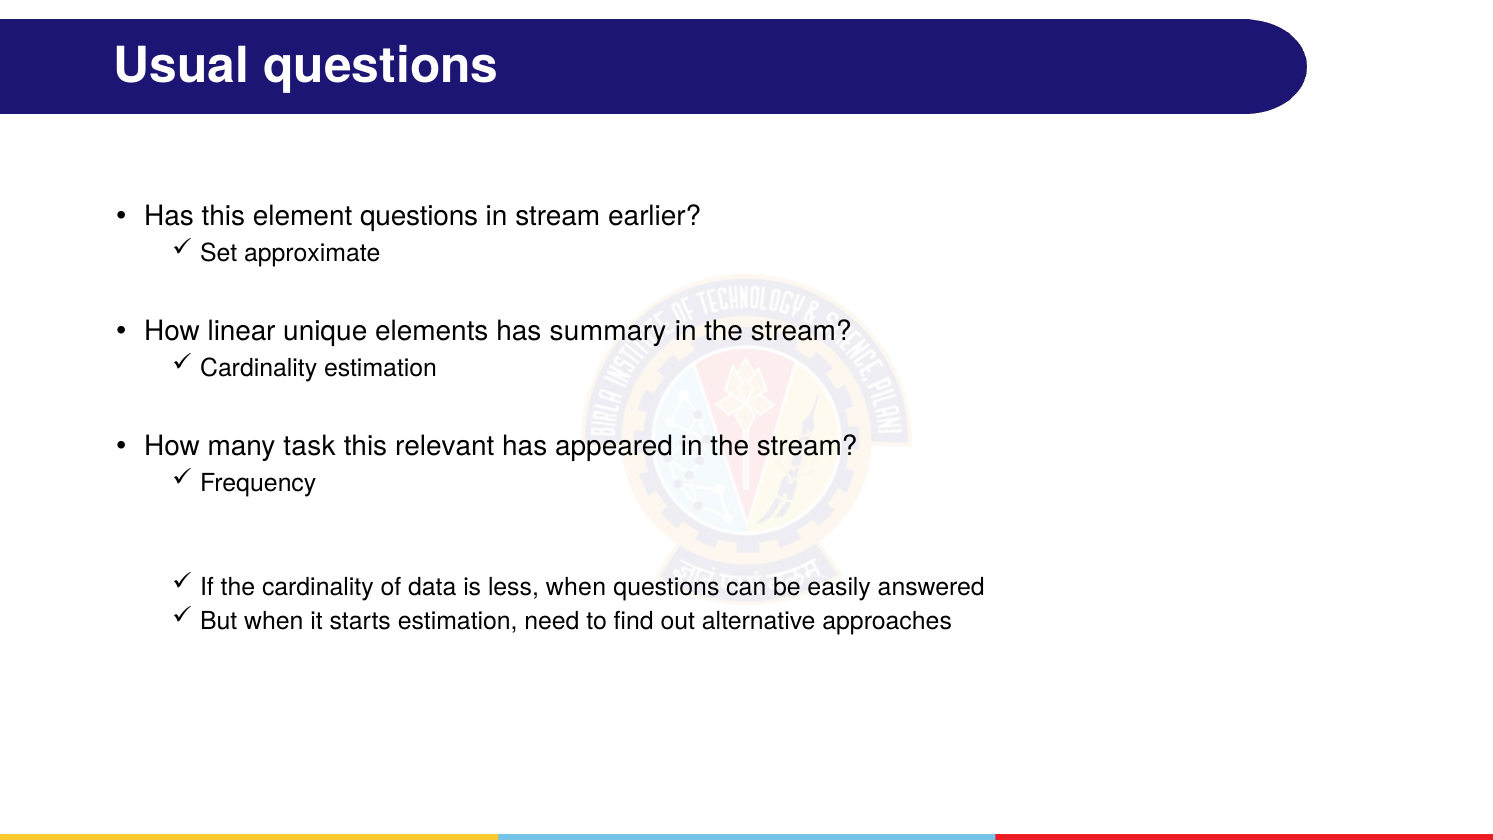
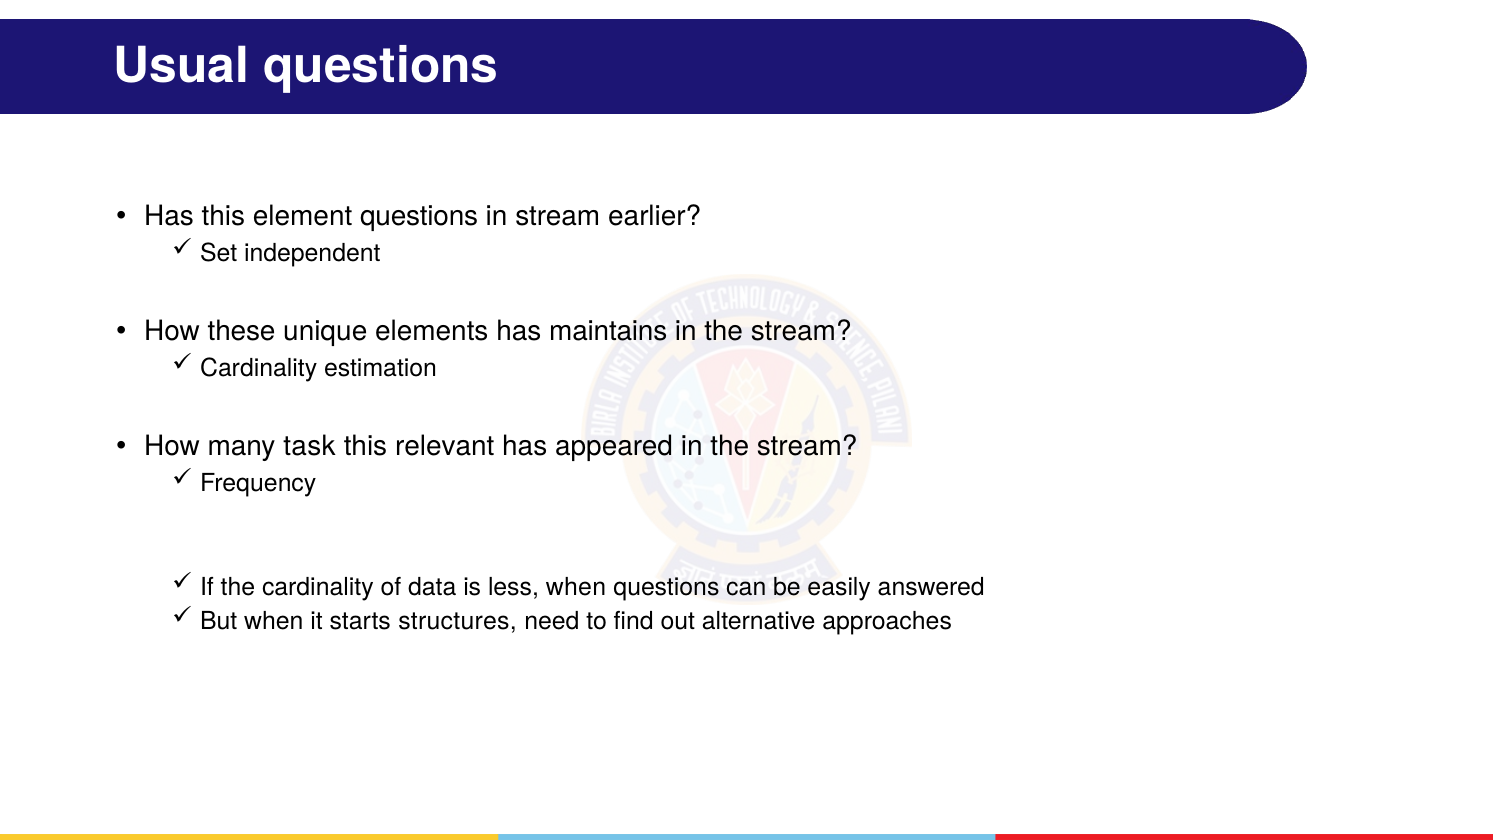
approximate: approximate -> independent
linear: linear -> these
summary: summary -> maintains
starts estimation: estimation -> structures
